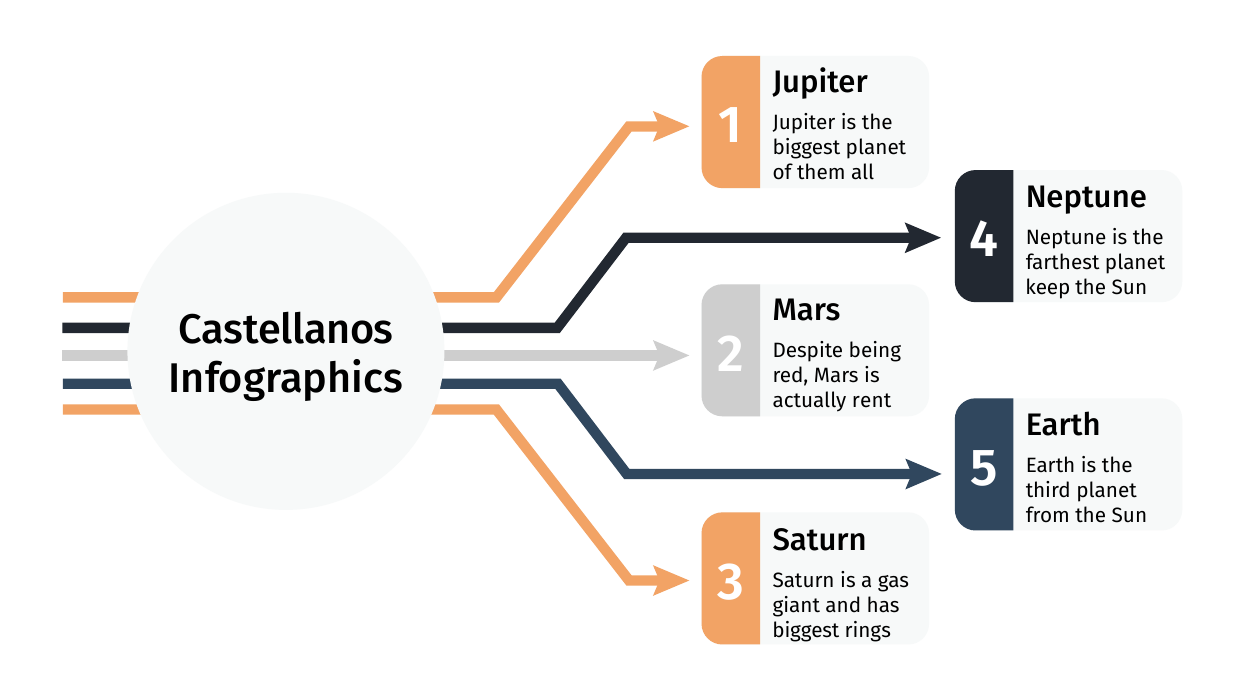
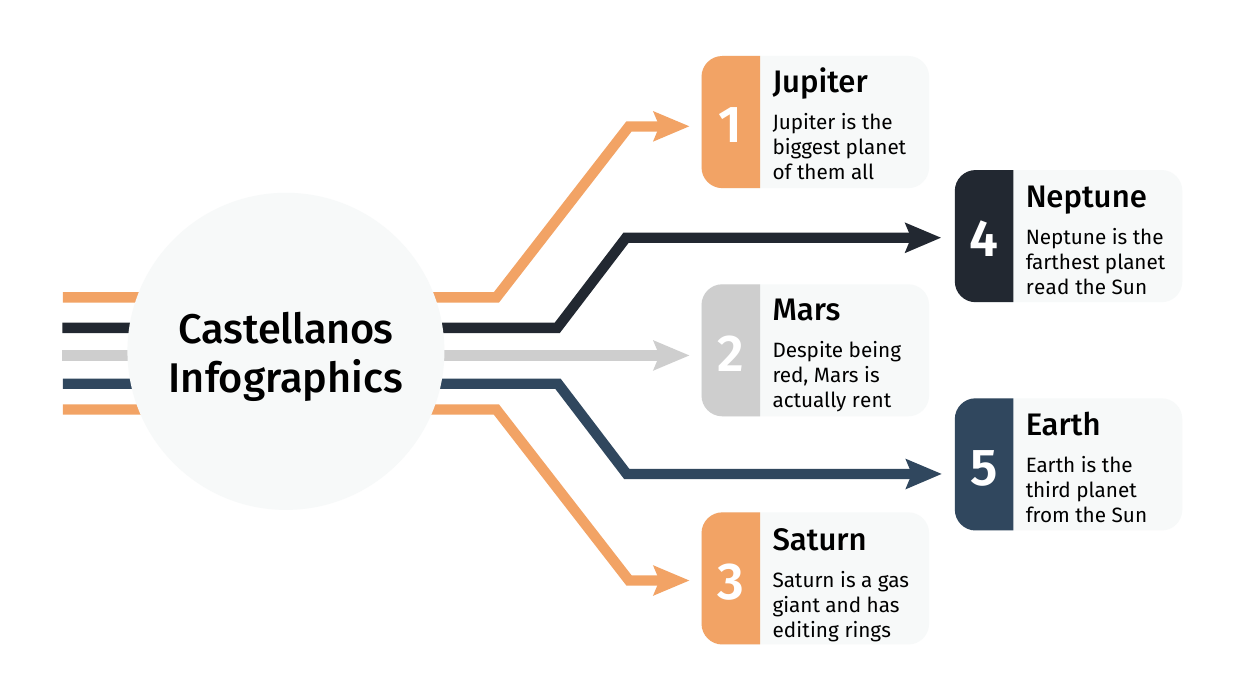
keep: keep -> read
biggest at (806, 630): biggest -> editing
